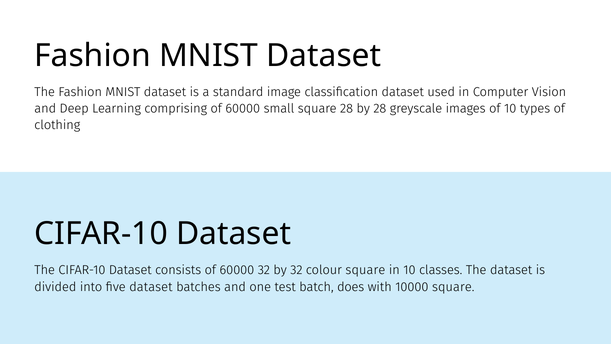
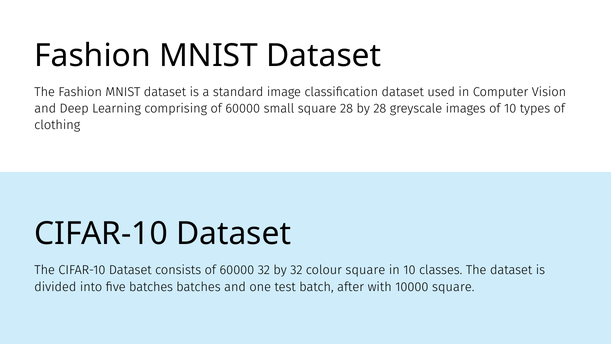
five dataset: dataset -> batches
does: does -> after
